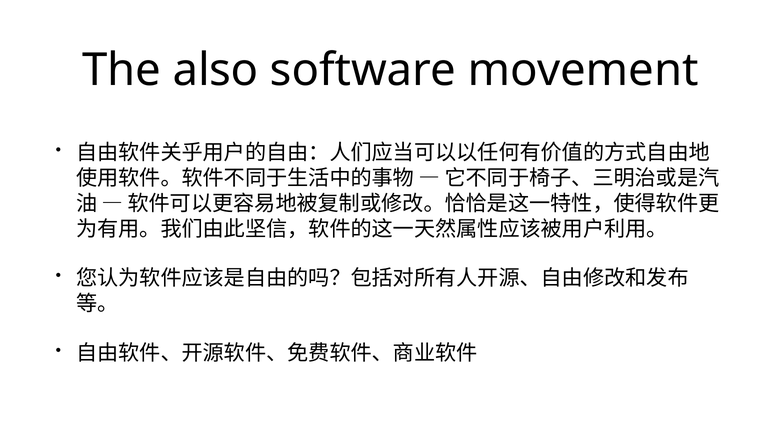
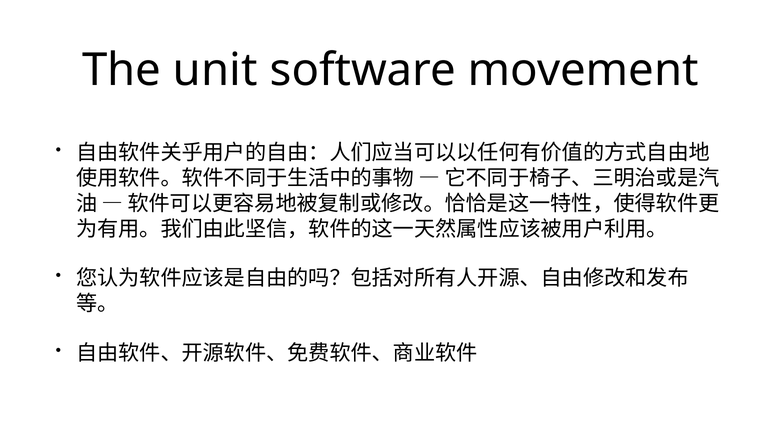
also: also -> unit
